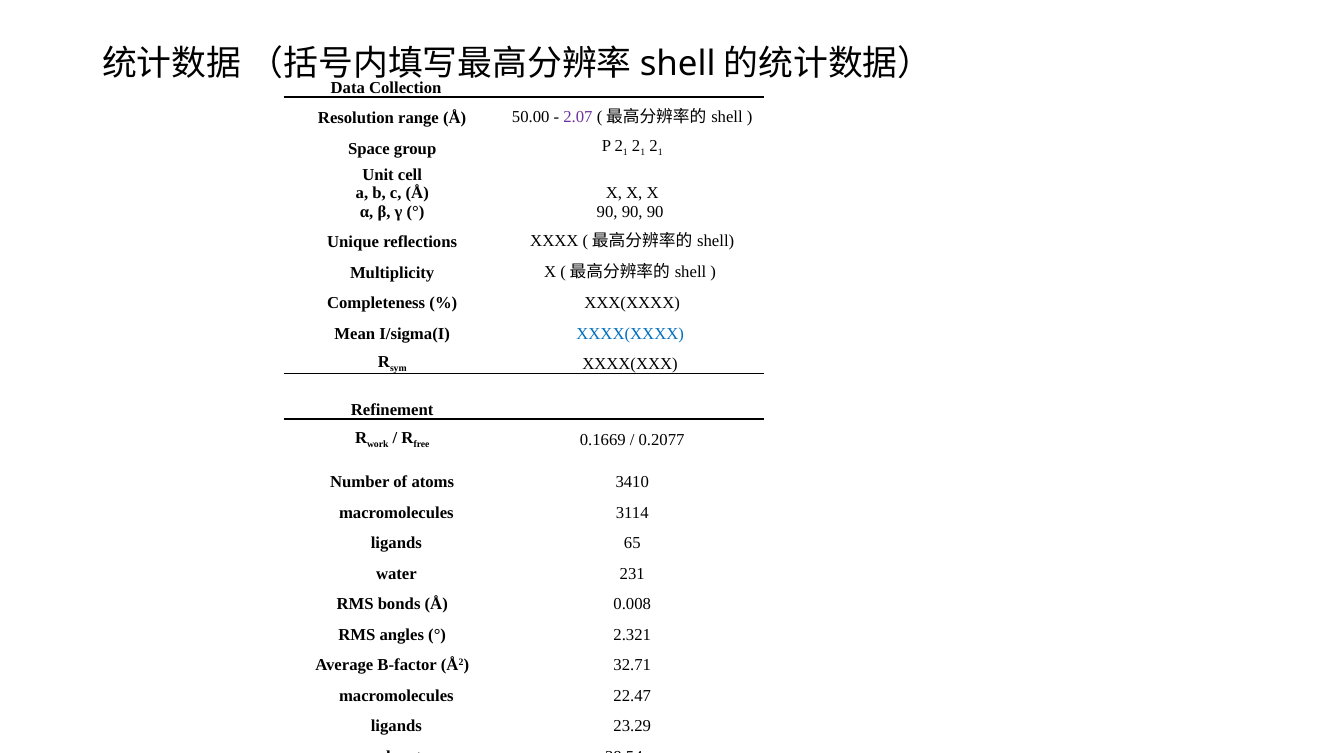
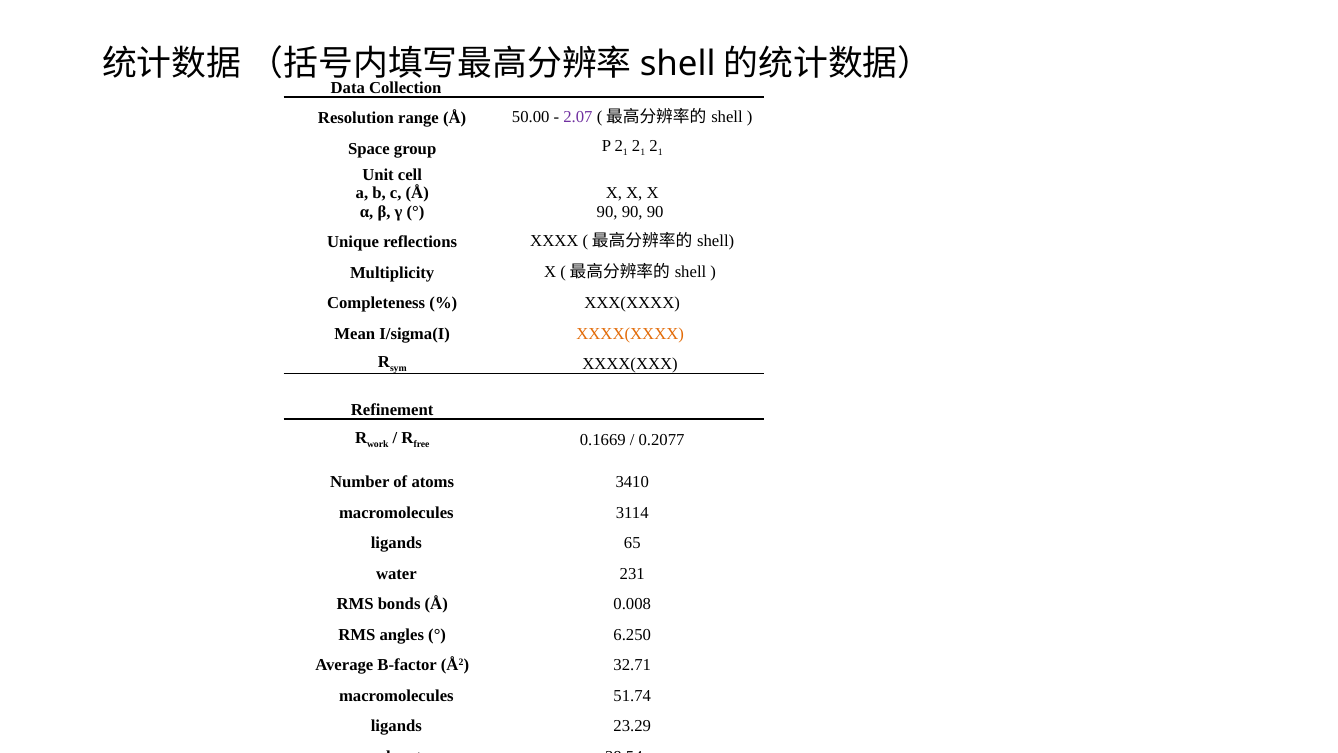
XXXX(XXXX colour: blue -> orange
2.321: 2.321 -> 6.250
22.47: 22.47 -> 51.74
